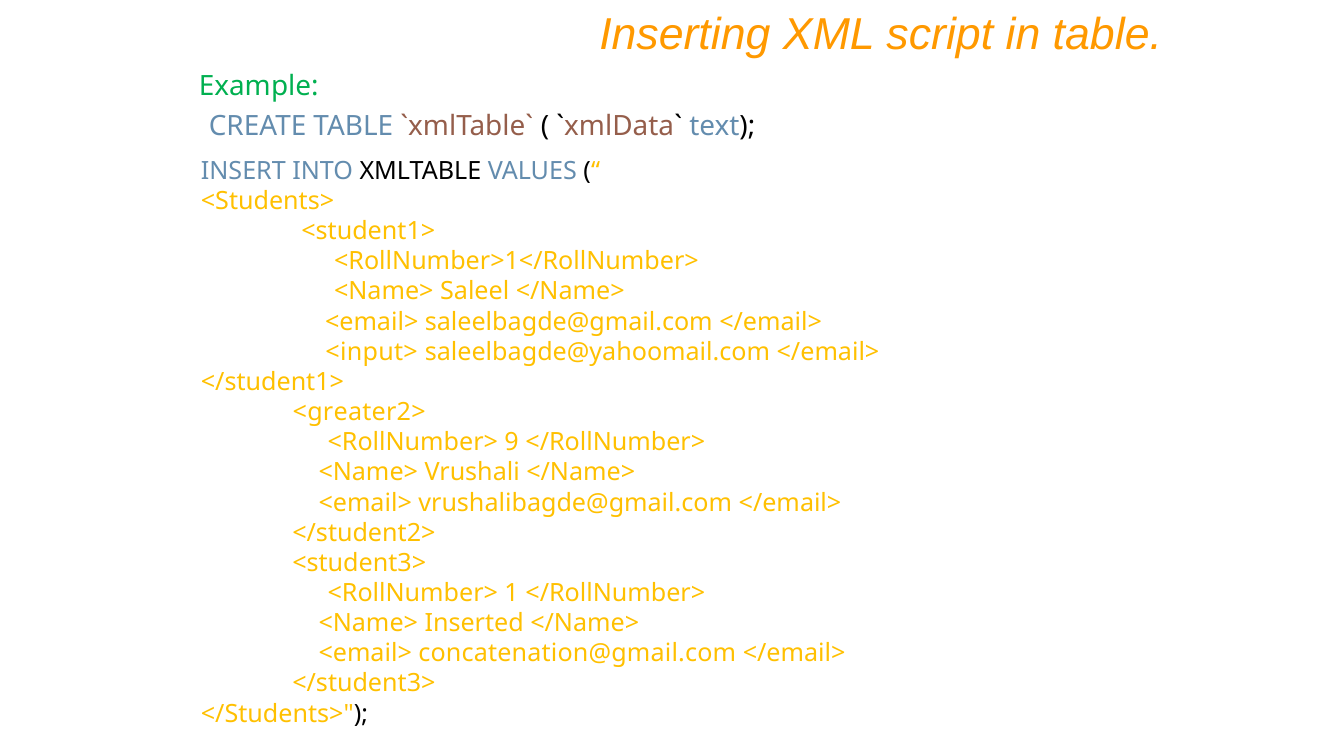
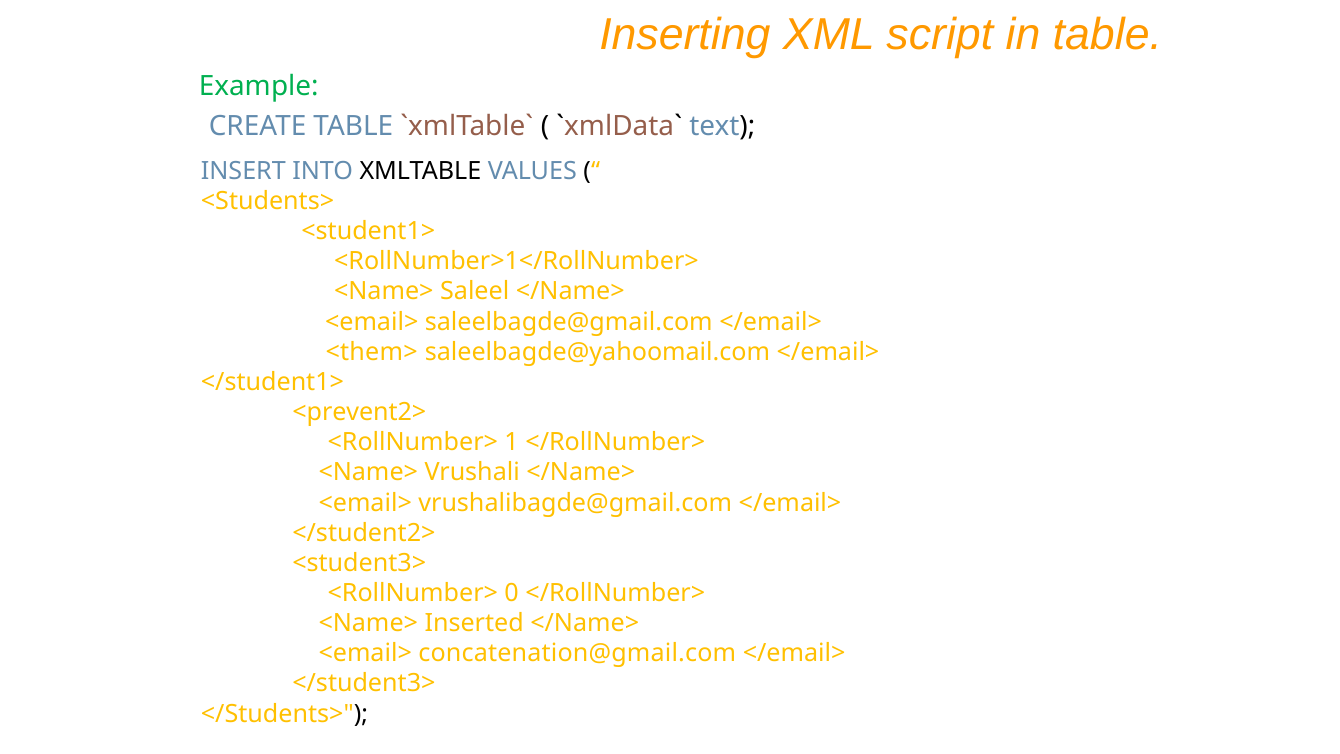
<input>: <input> -> <them>
<greater2>: <greater2> -> <prevent2>
9: 9 -> 1
1: 1 -> 0
